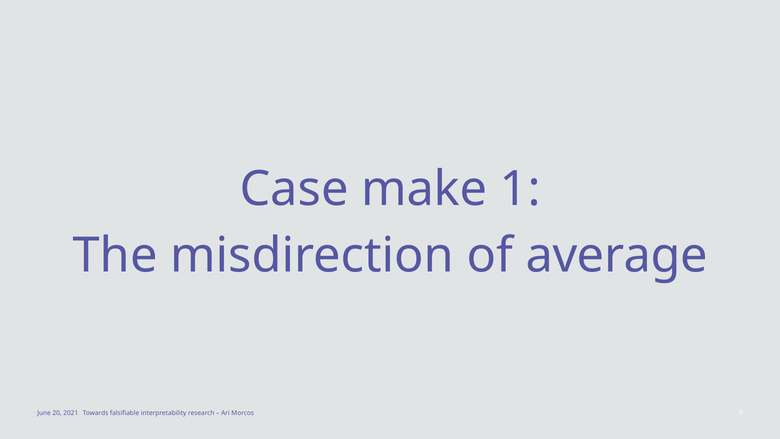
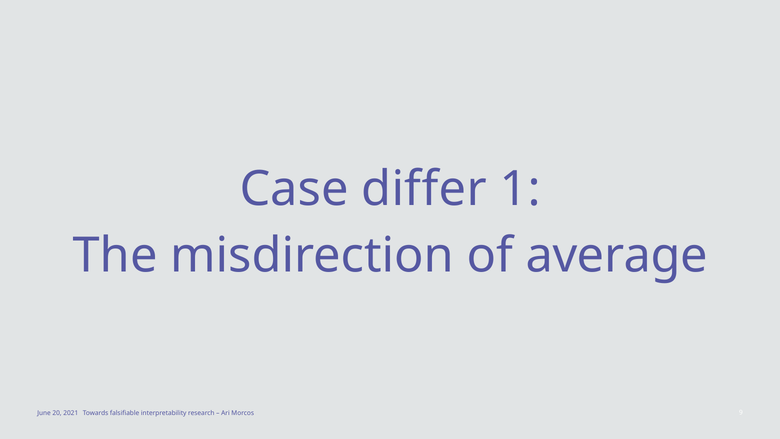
make: make -> differ
